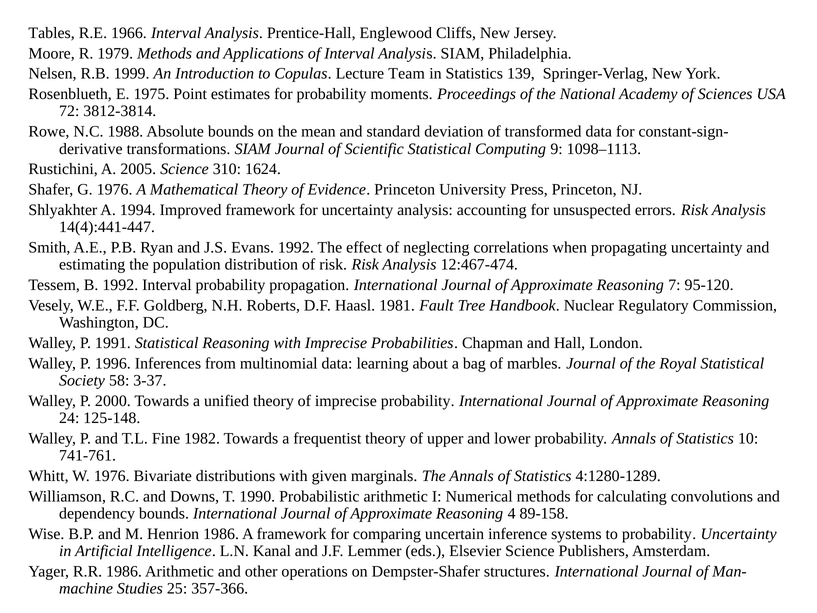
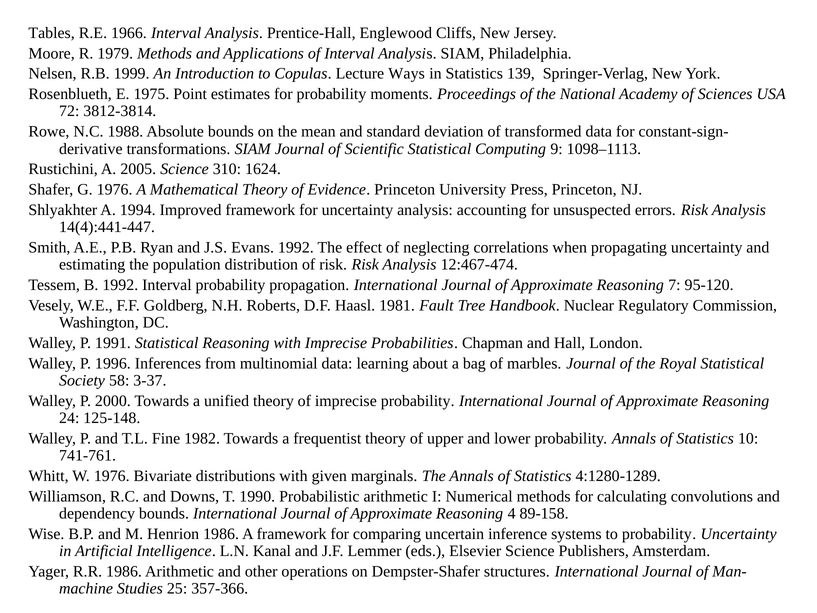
Team: Team -> Ways
